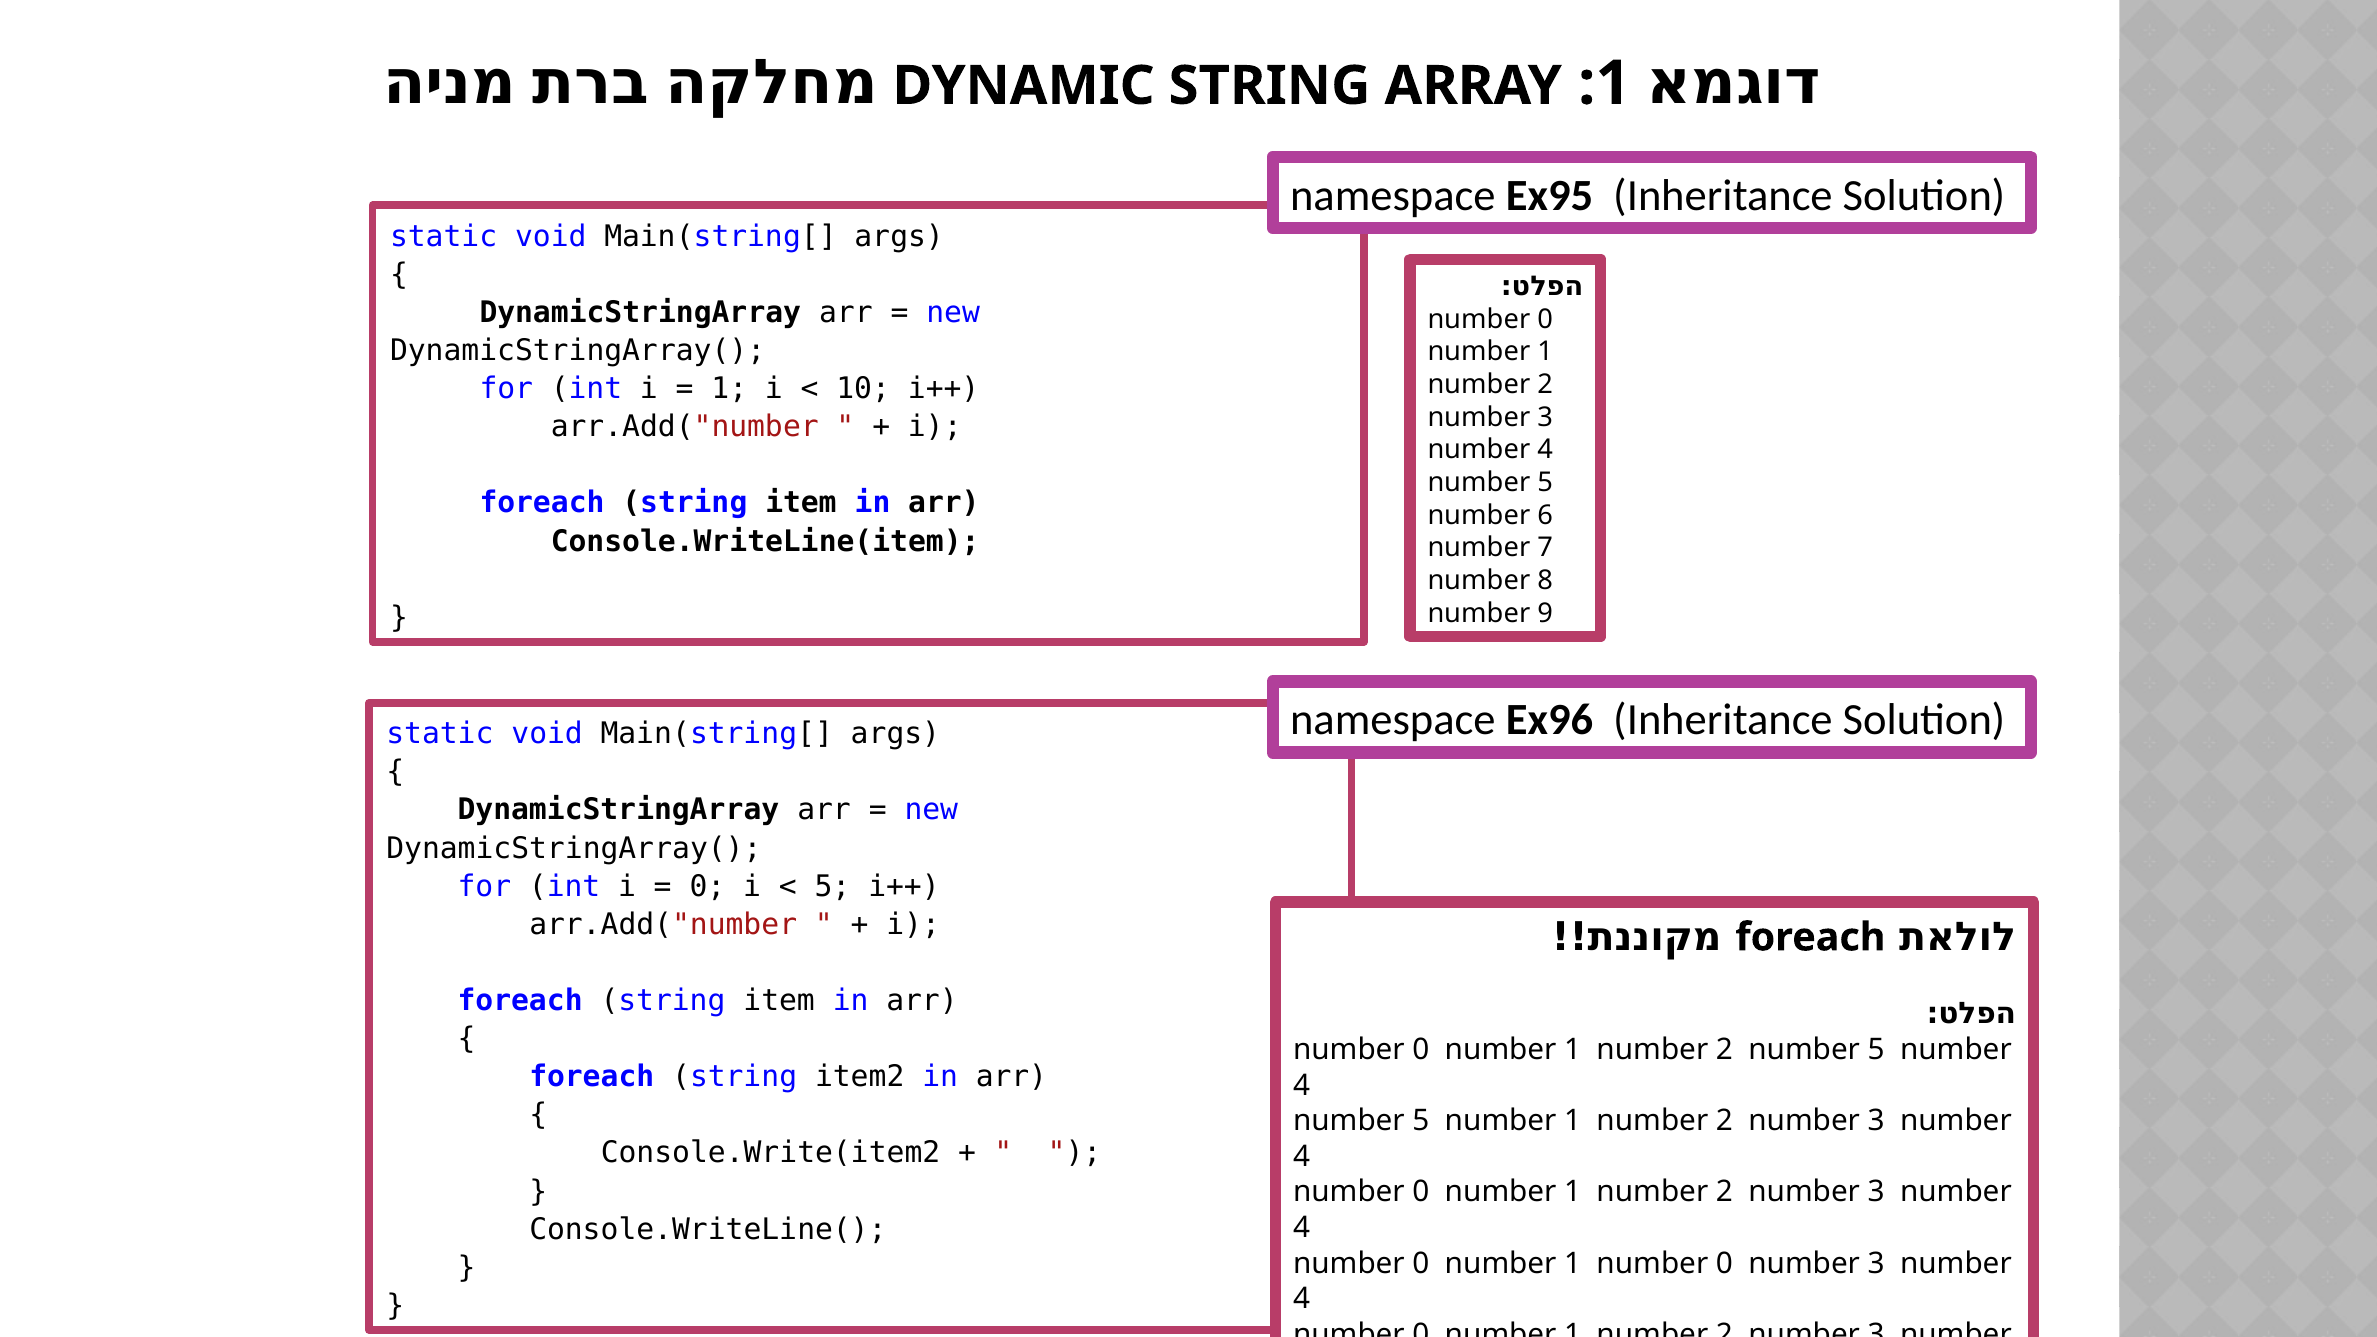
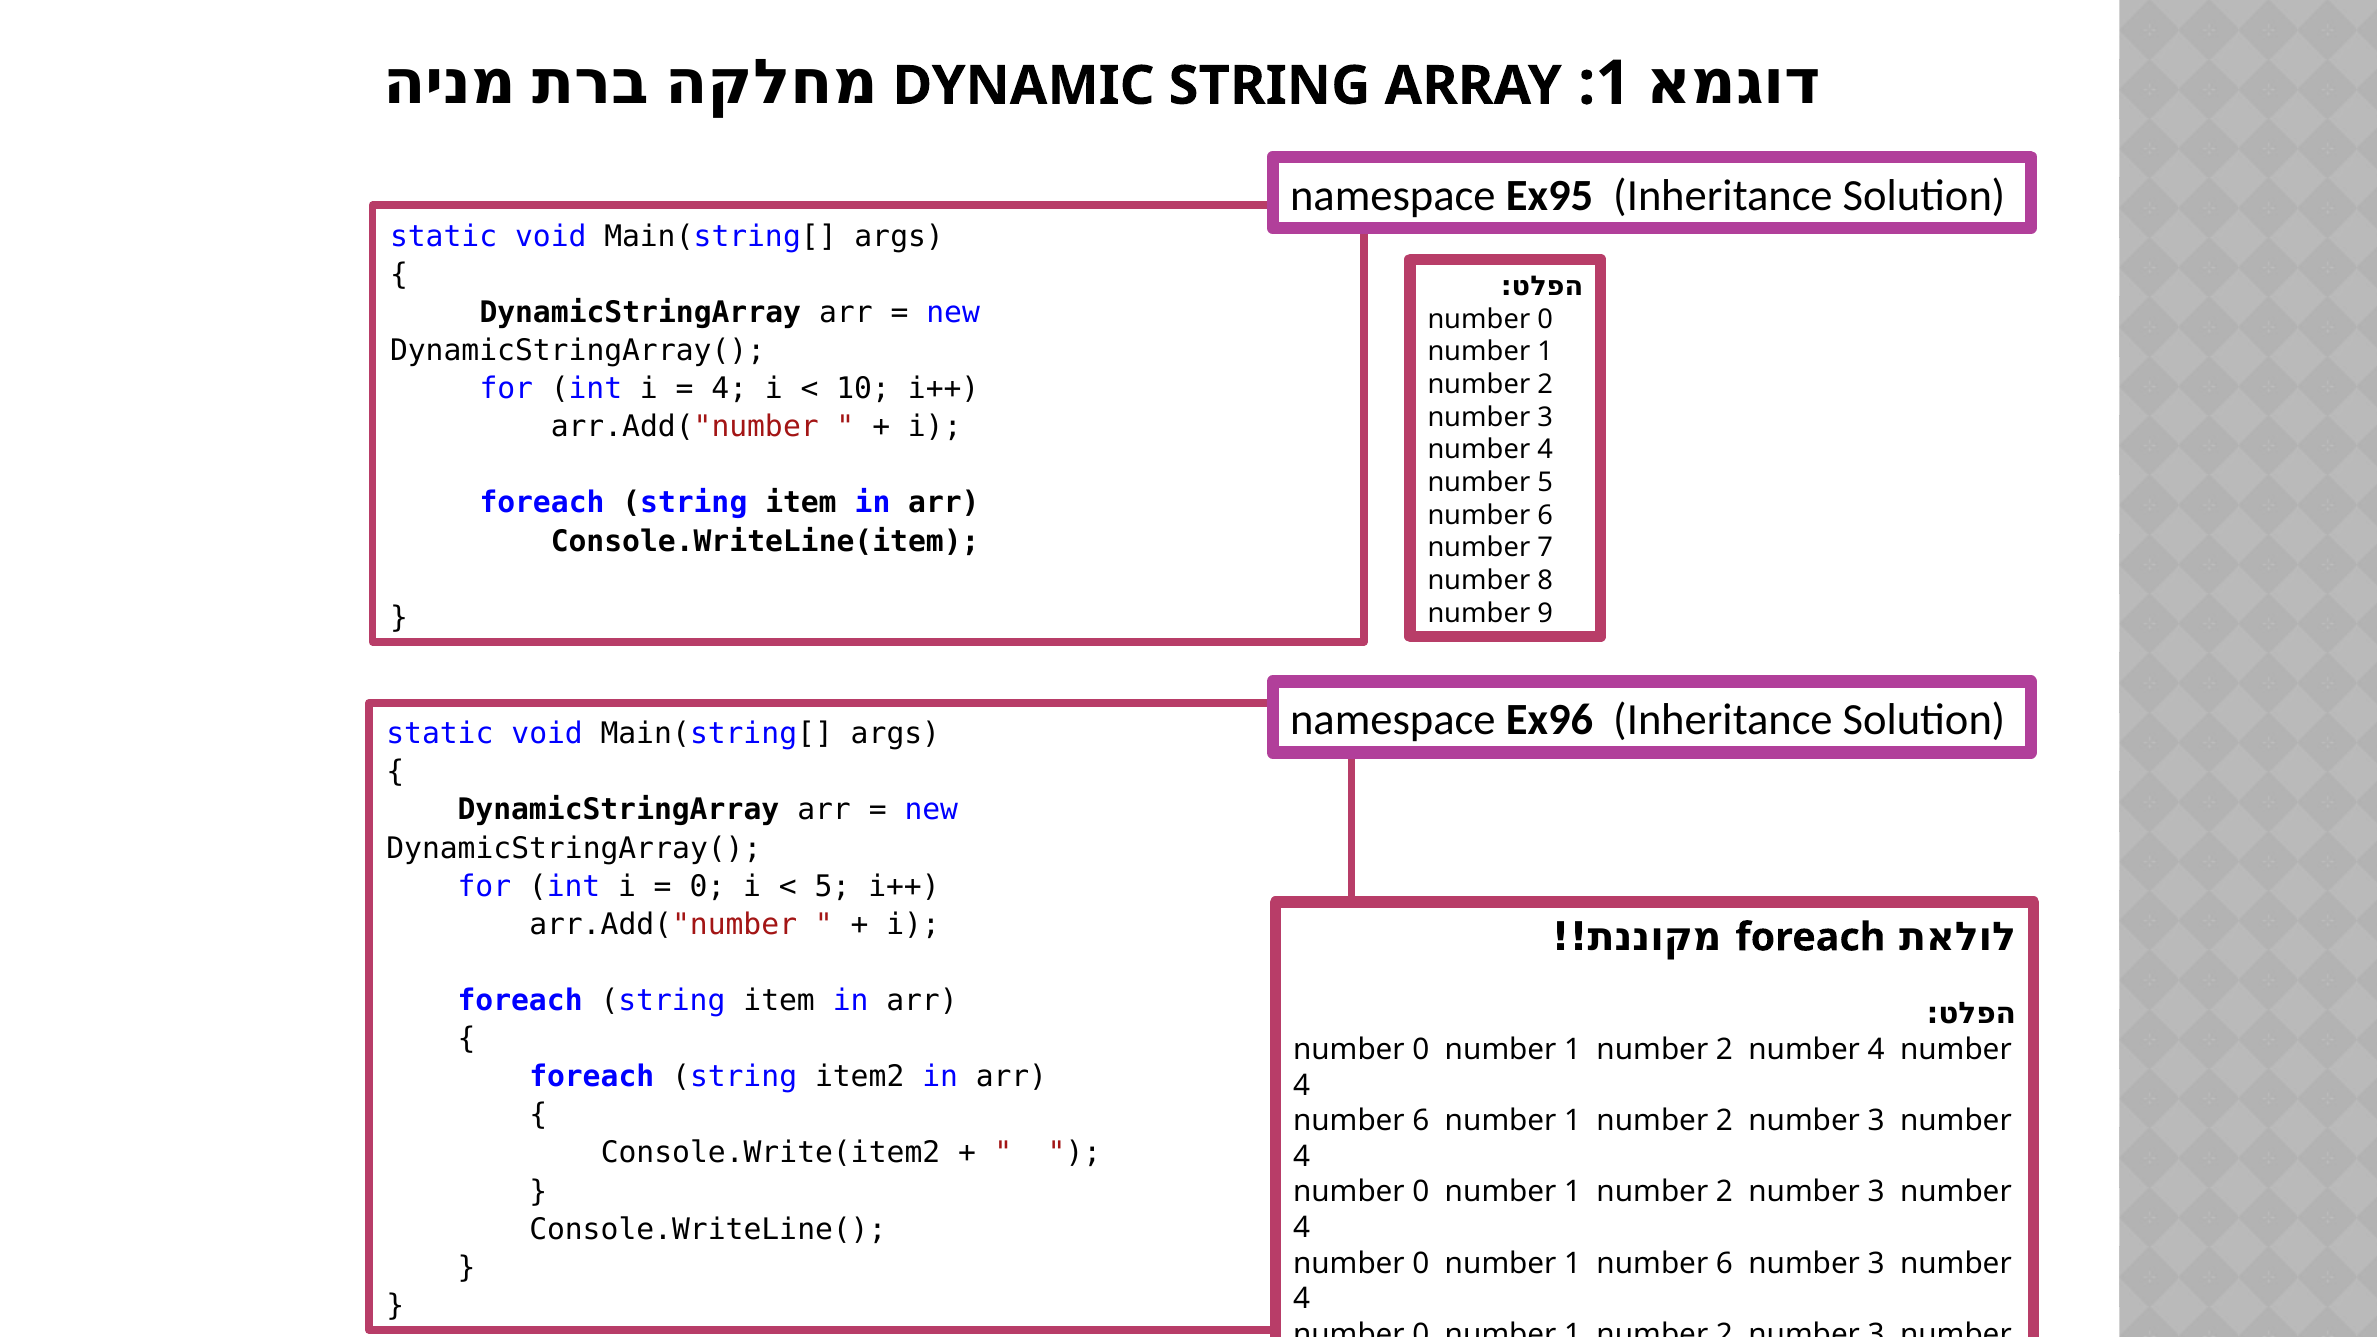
1 at (729, 389): 1 -> 4
2 number 5: 5 -> 4
5 at (1421, 1121): 5 -> 6
1 number 0: 0 -> 6
